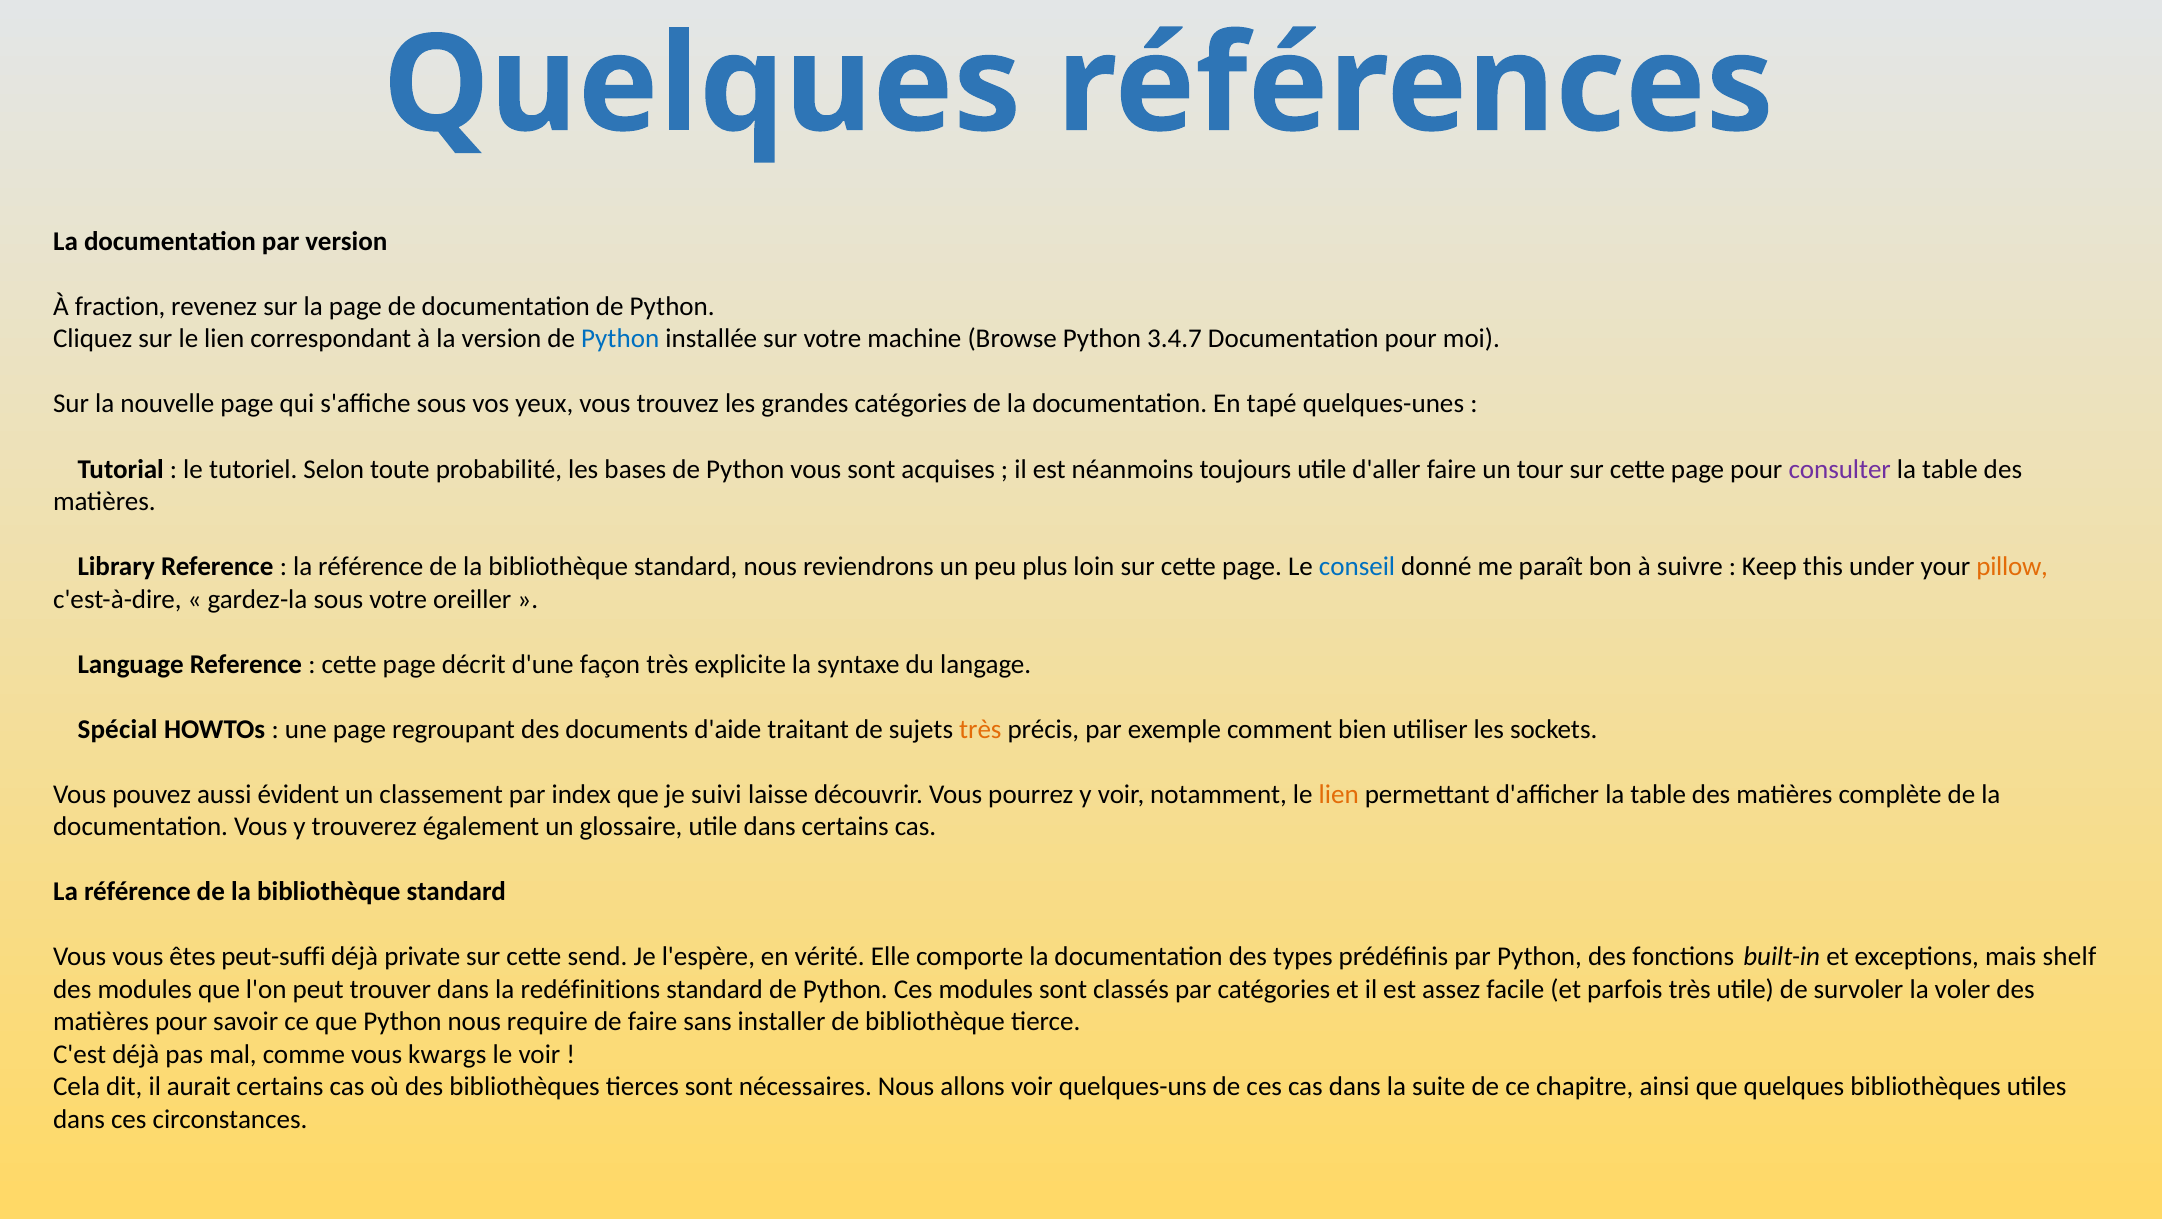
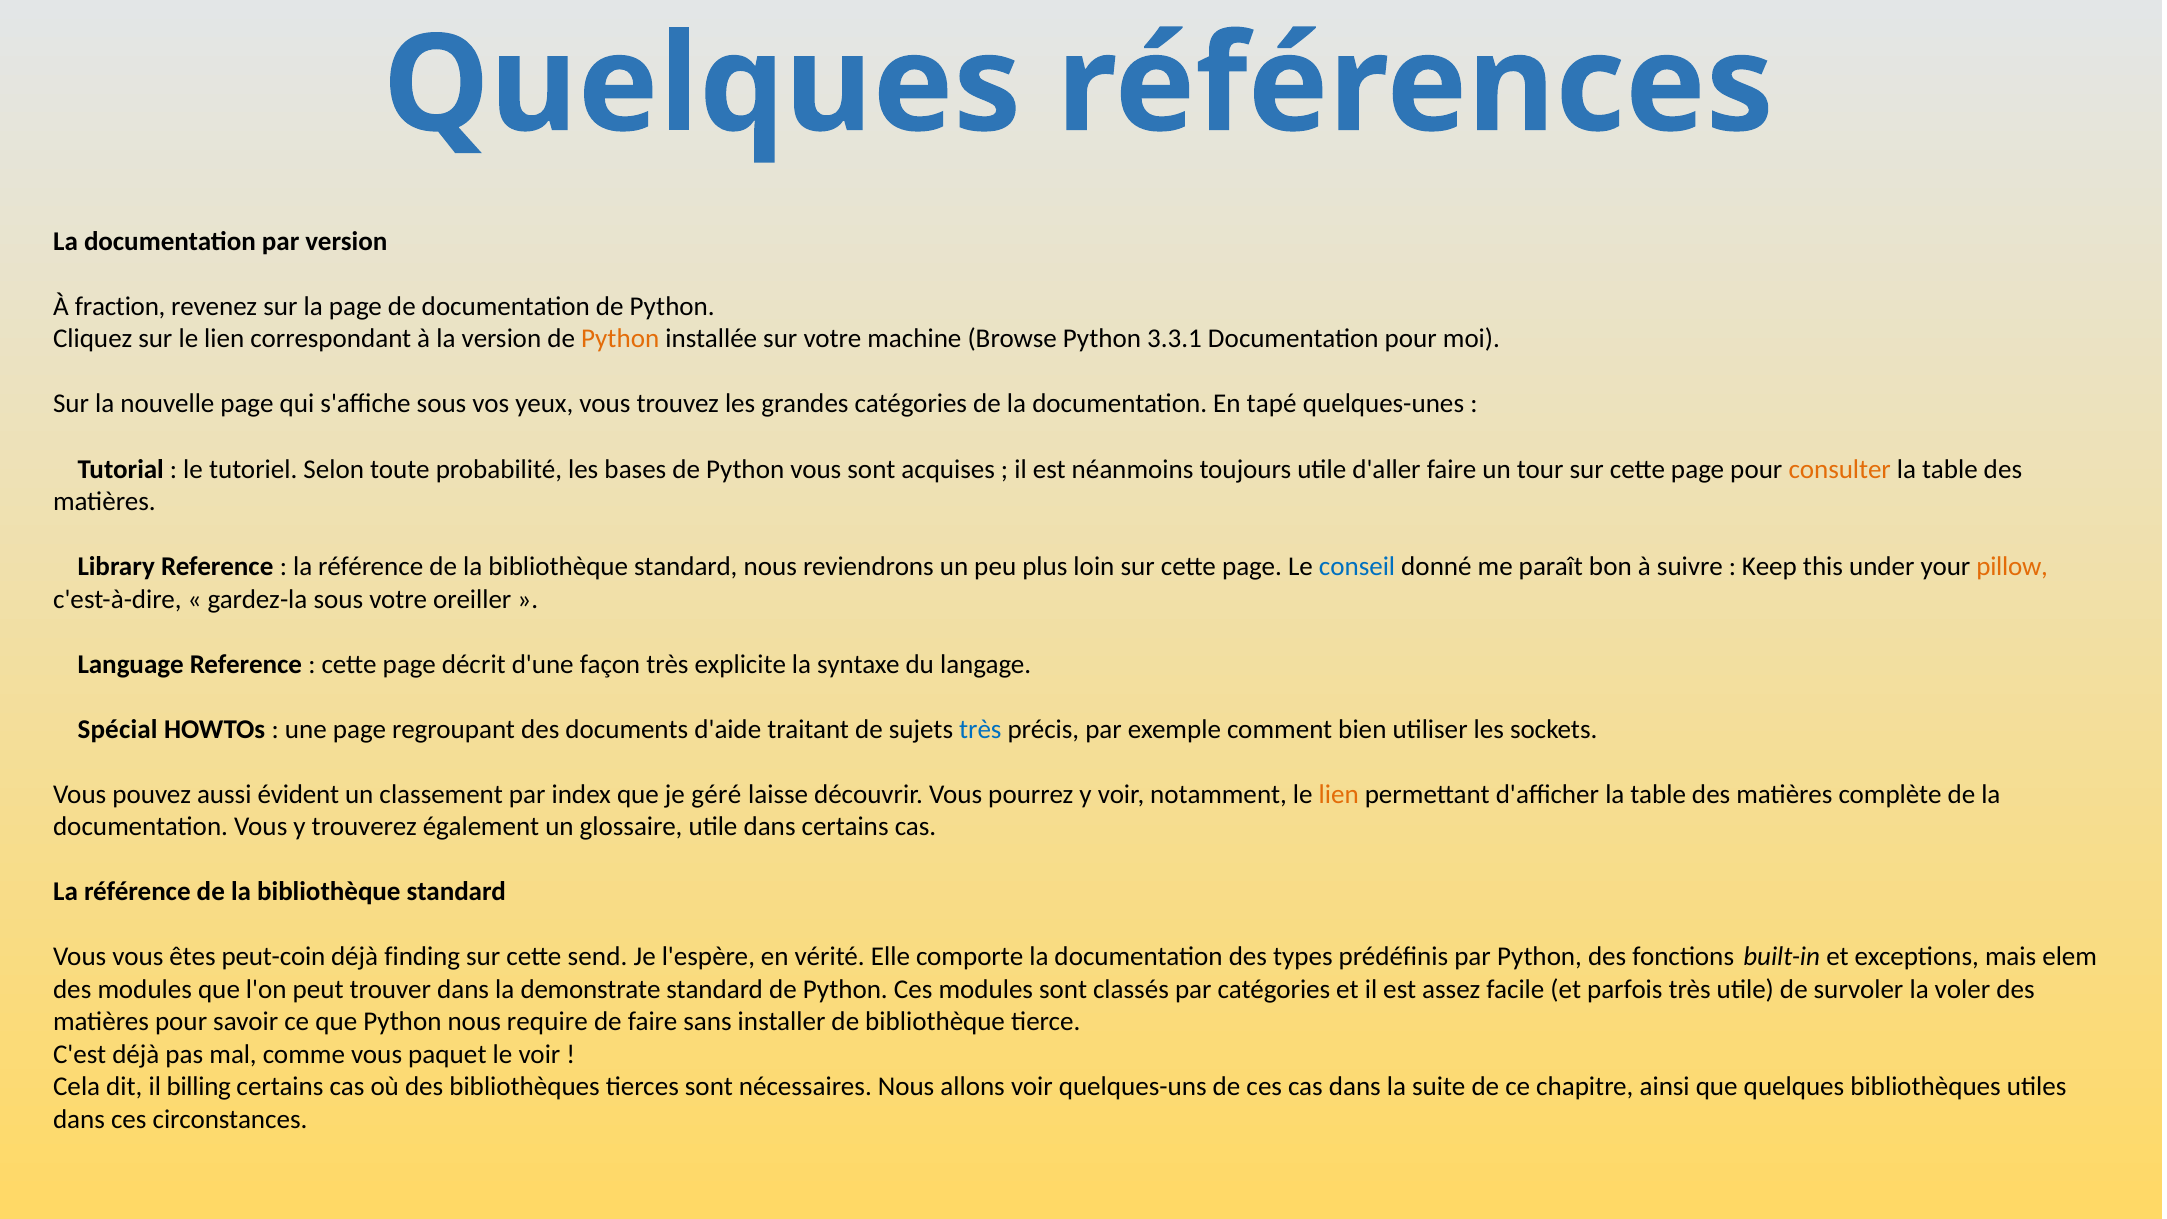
Python at (620, 339) colour: blue -> orange
3.4.7: 3.4.7 -> 3.3.1
consulter colour: purple -> orange
très at (980, 729) colour: orange -> blue
suivi: suivi -> géré
peut-suffi: peut-suffi -> peut-coin
private: private -> finding
shelf: shelf -> elem
redéfinitions: redéfinitions -> demonstrate
kwargs: kwargs -> paquet
aurait: aurait -> billing
